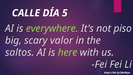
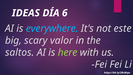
CALLE: CALLE -> IDEAS
5: 5 -> 6
everywhere colour: light green -> light blue
piso: piso -> este
